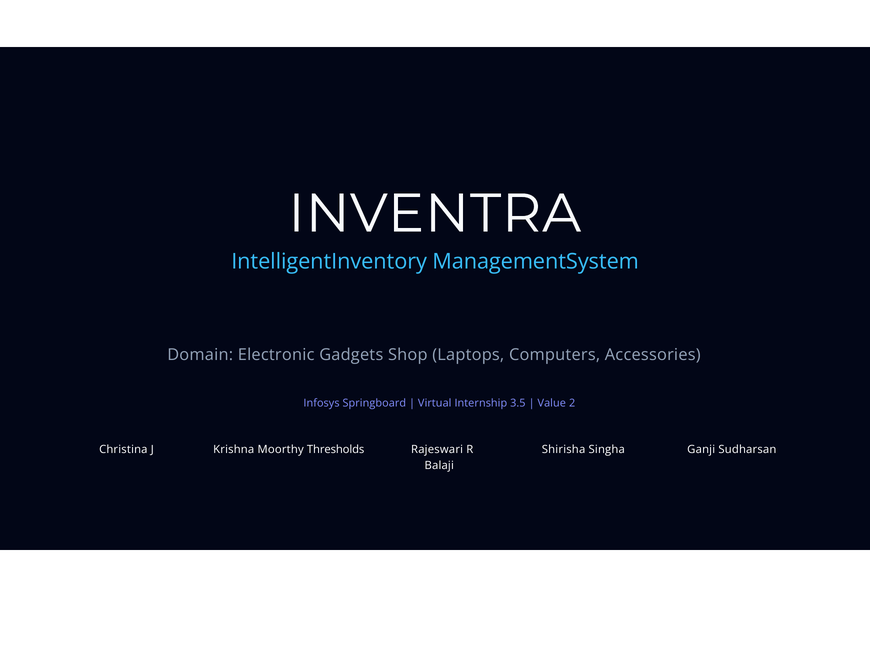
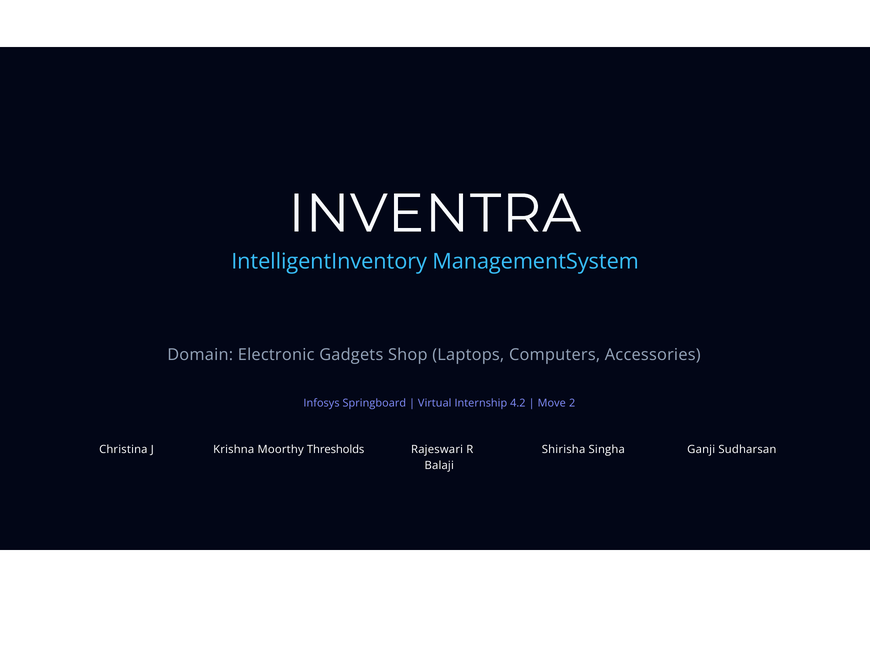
3.5: 3.5 -> 4.2
Value: Value -> Move
